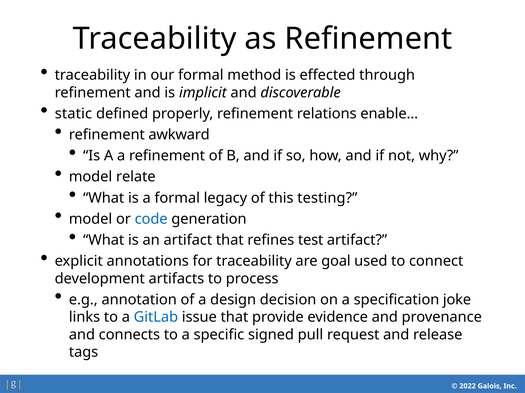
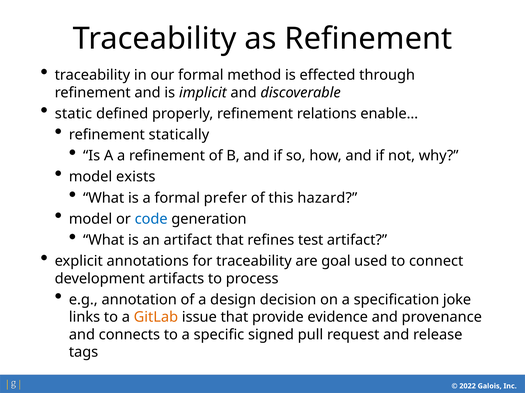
awkward: awkward -> statically
relate: relate -> exists
legacy: legacy -> prefer
testing: testing -> hazard
GitLab colour: blue -> orange
